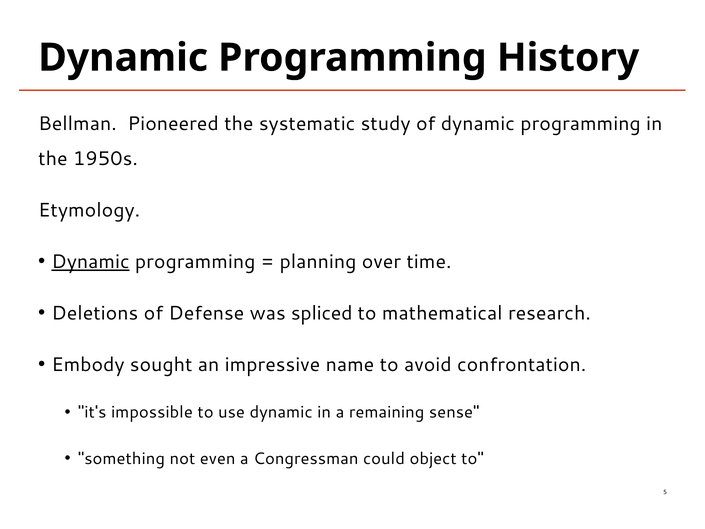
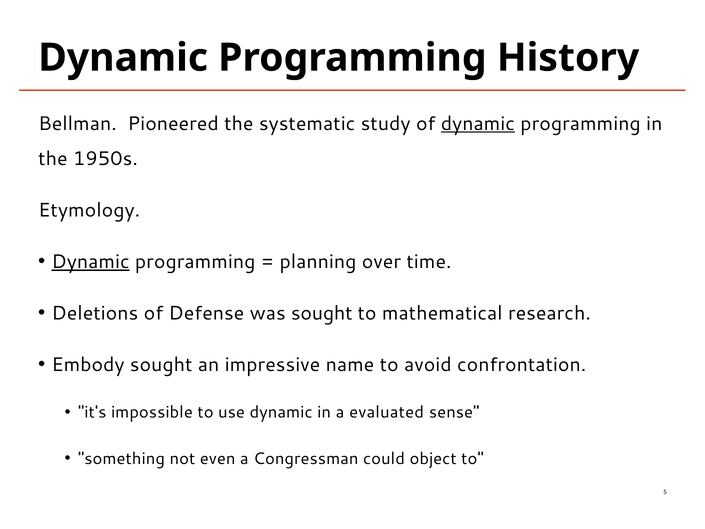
dynamic at (478, 124) underline: none -> present
was spliced: spliced -> sought
remaining: remaining -> evaluated
